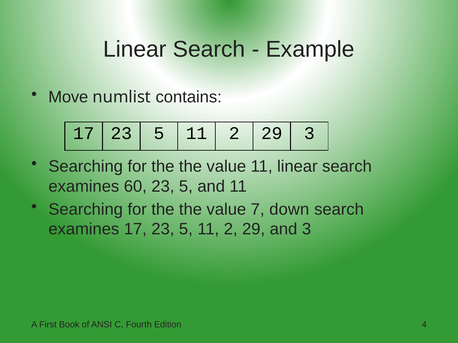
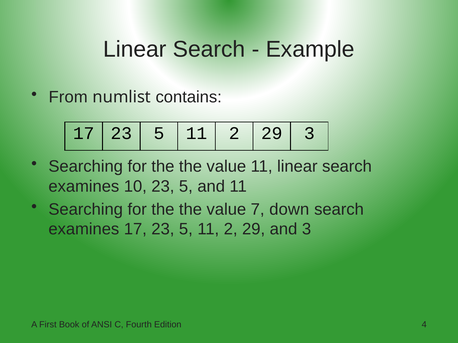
Move: Move -> From
60: 60 -> 10
